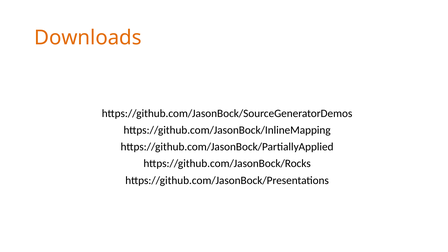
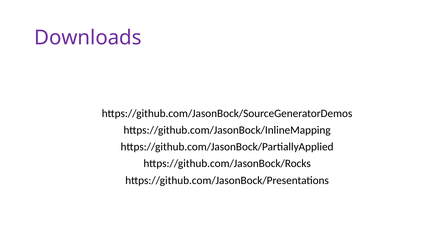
Downloads colour: orange -> purple
